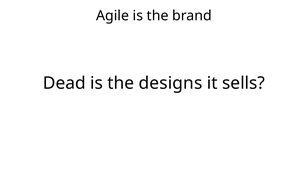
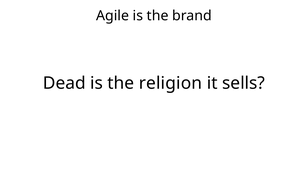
designs: designs -> religion
